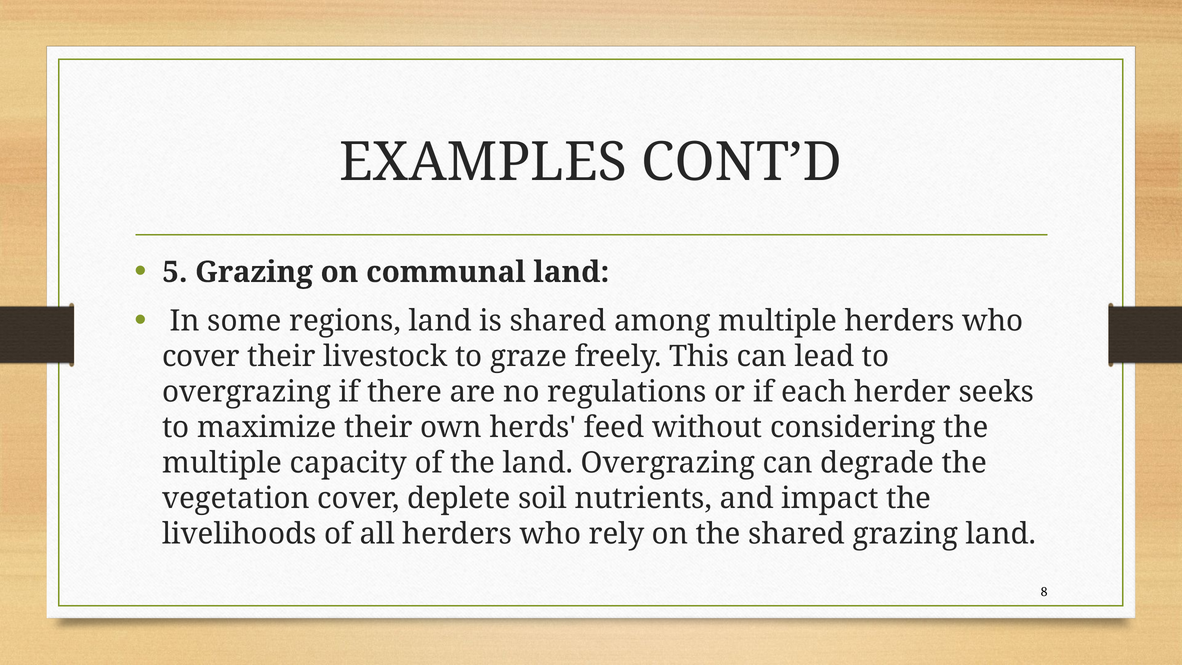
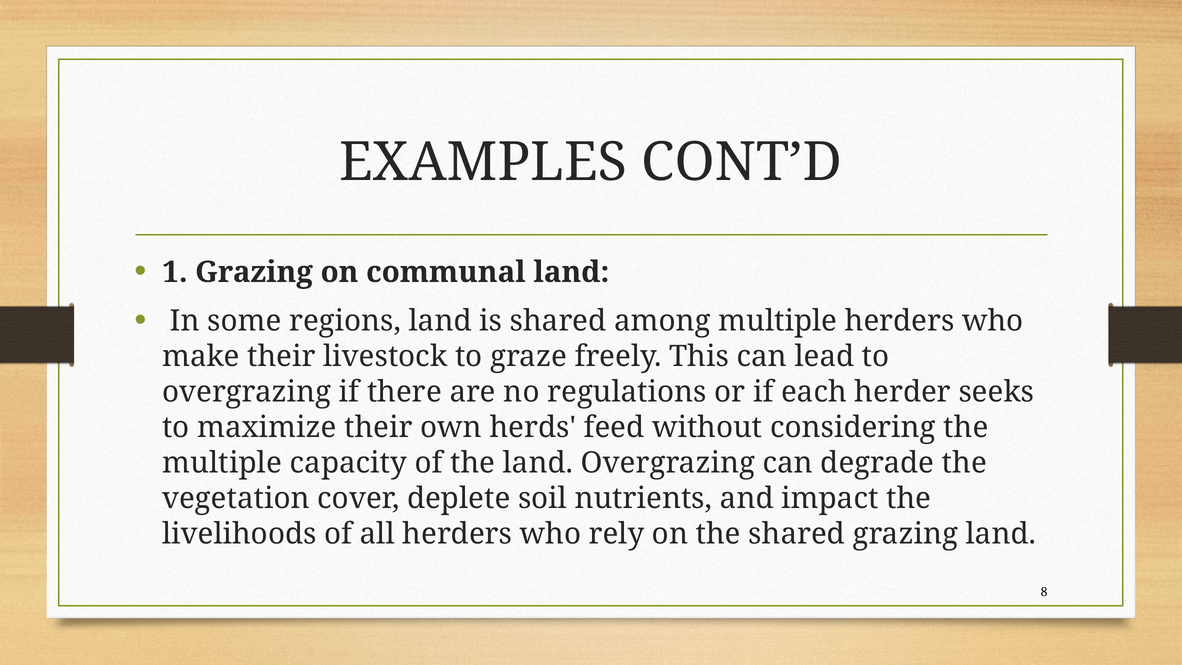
5: 5 -> 1
cover at (201, 356): cover -> make
